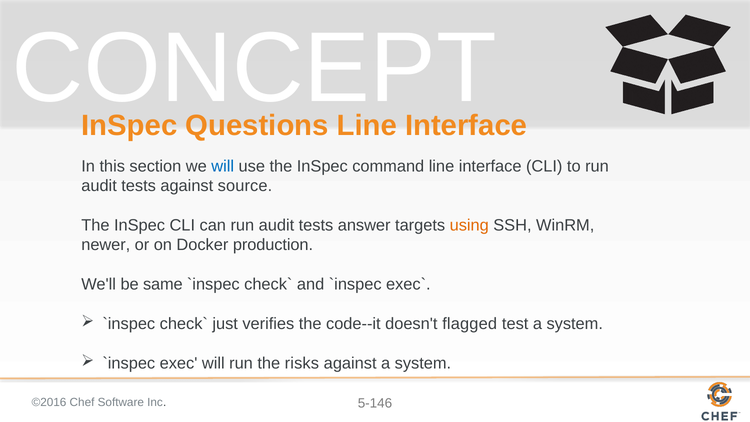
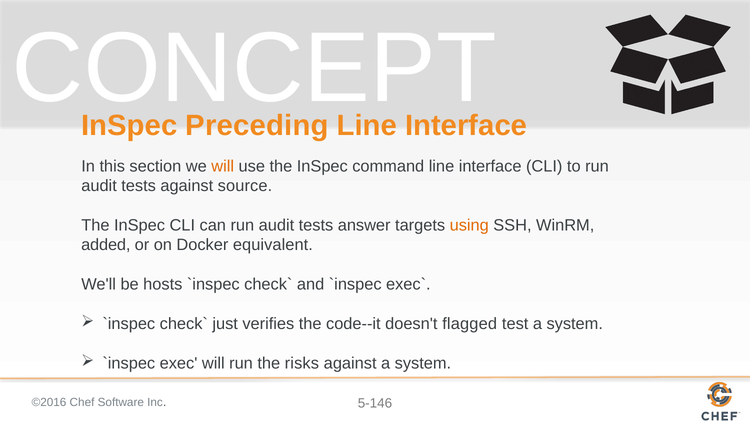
Questions: Questions -> Preceding
will at (223, 166) colour: blue -> orange
newer: newer -> added
production: production -> equivalent
same: same -> hosts
